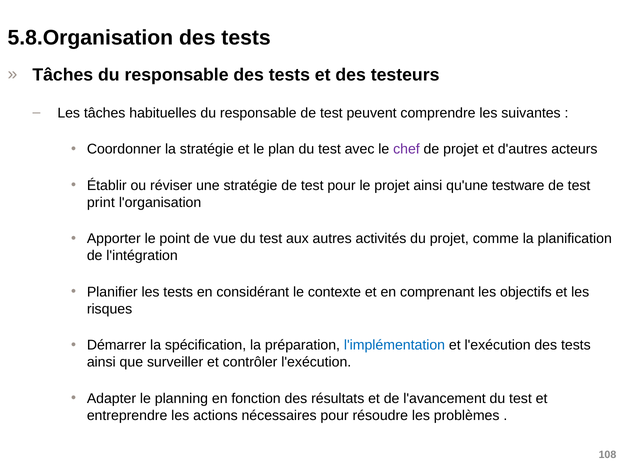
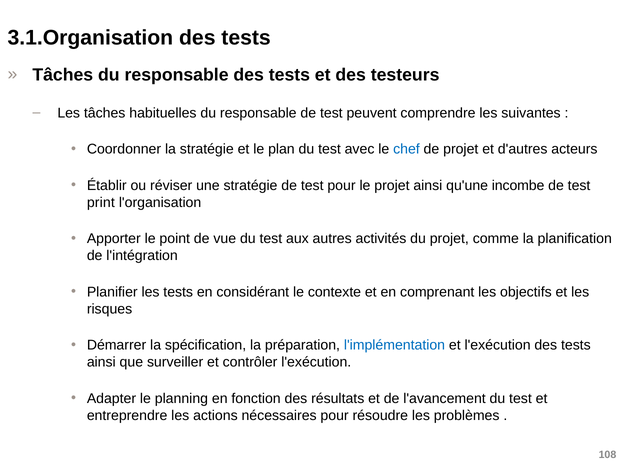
5.8.Organisation: 5.8.Organisation -> 3.1.Organisation
chef colour: purple -> blue
testware: testware -> incombe
